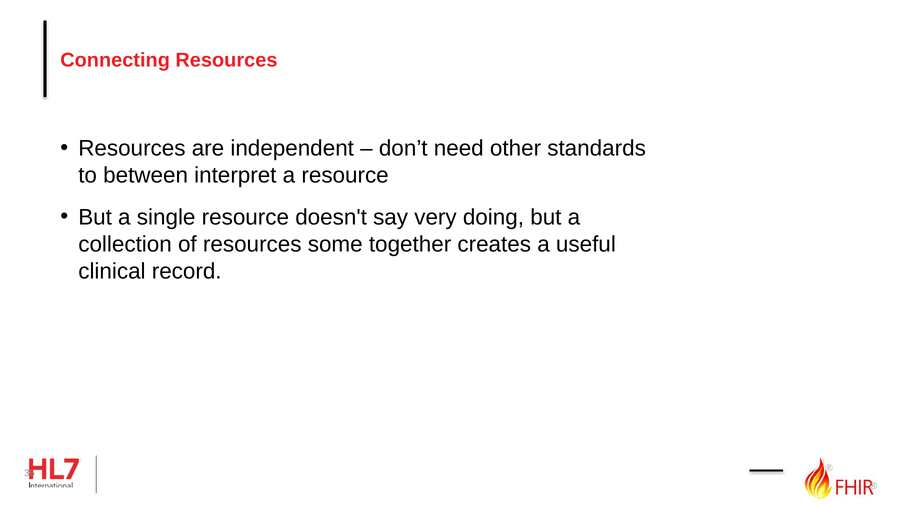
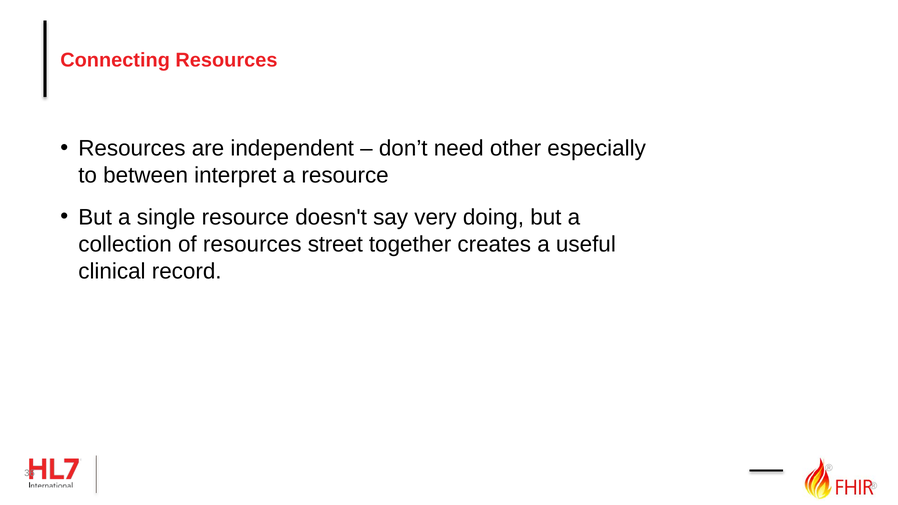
standards: standards -> especially
some: some -> street
